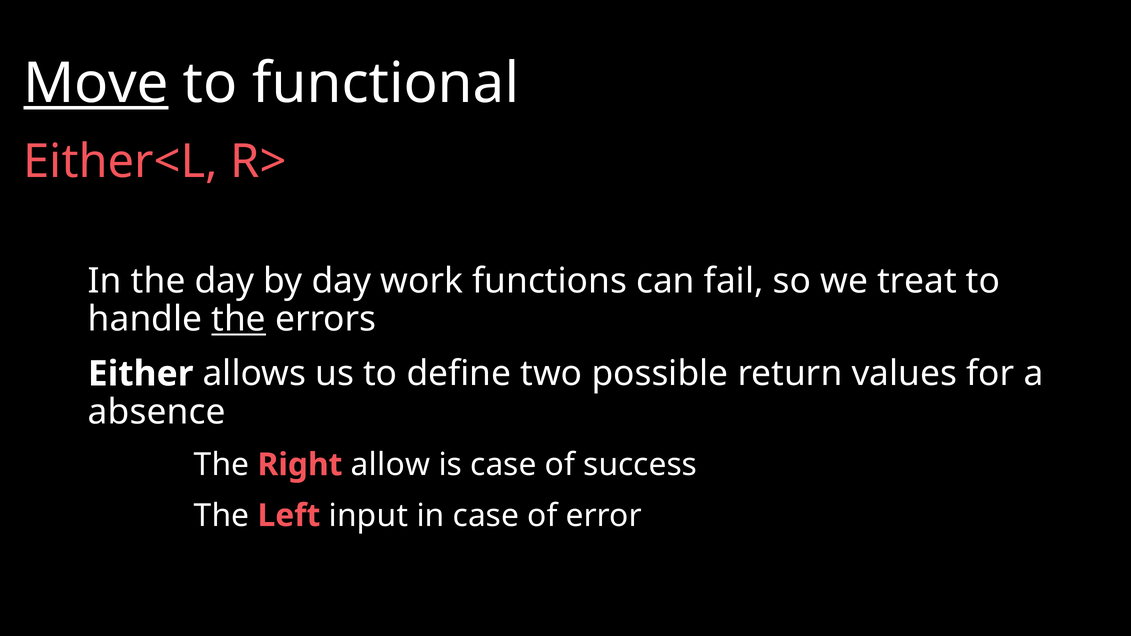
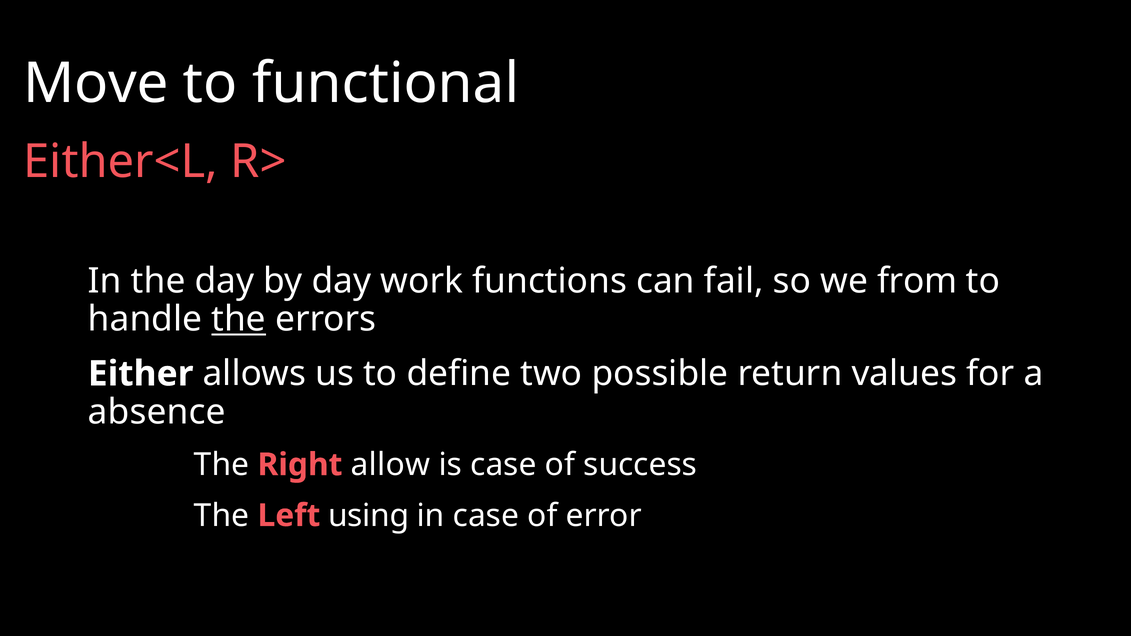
Move underline: present -> none
treat: treat -> from
input: input -> using
